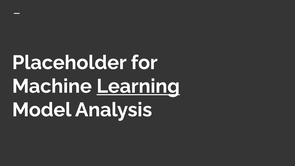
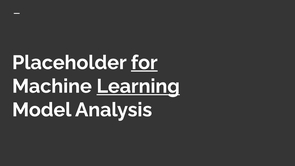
for underline: none -> present
